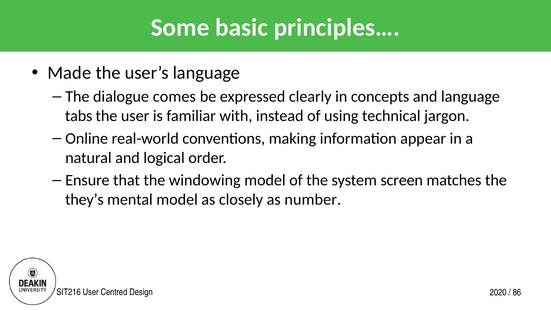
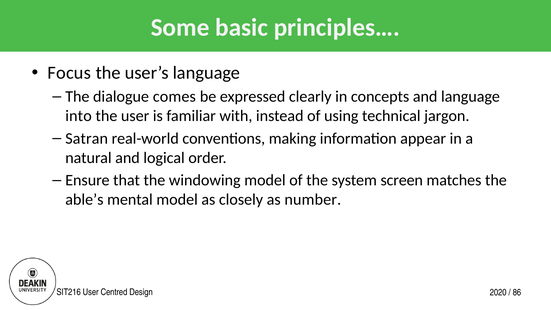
Made: Made -> Focus
tabs: tabs -> into
Online: Online -> Satran
they’s: they’s -> able’s
